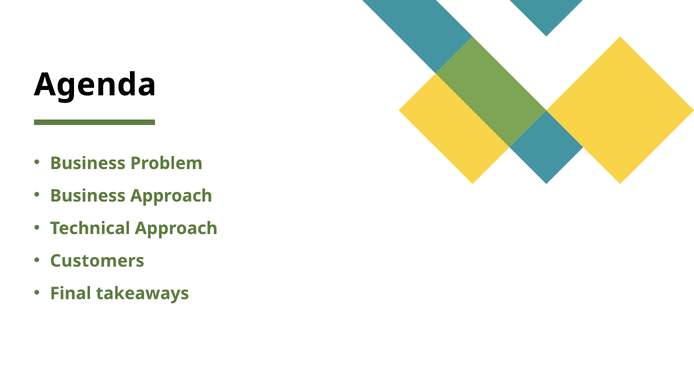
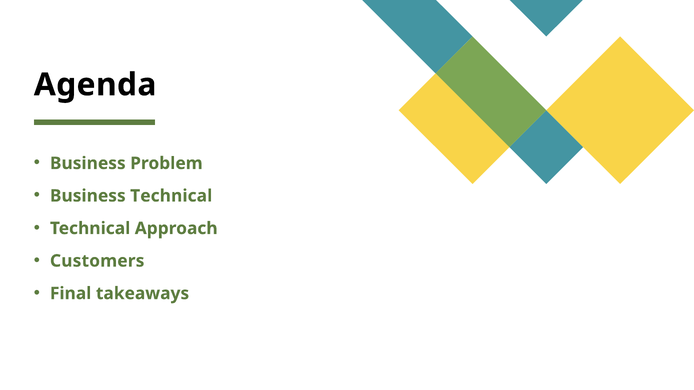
Business Approach: Approach -> Technical
